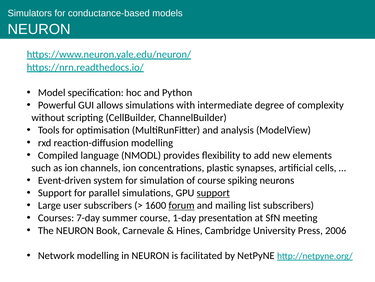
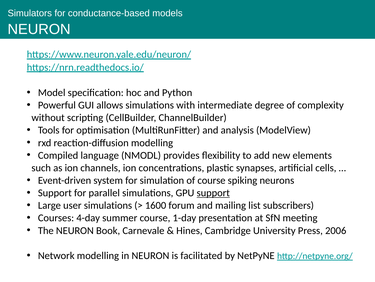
user subscribers: subscribers -> simulations
forum underline: present -> none
7-day: 7-day -> 4-day
